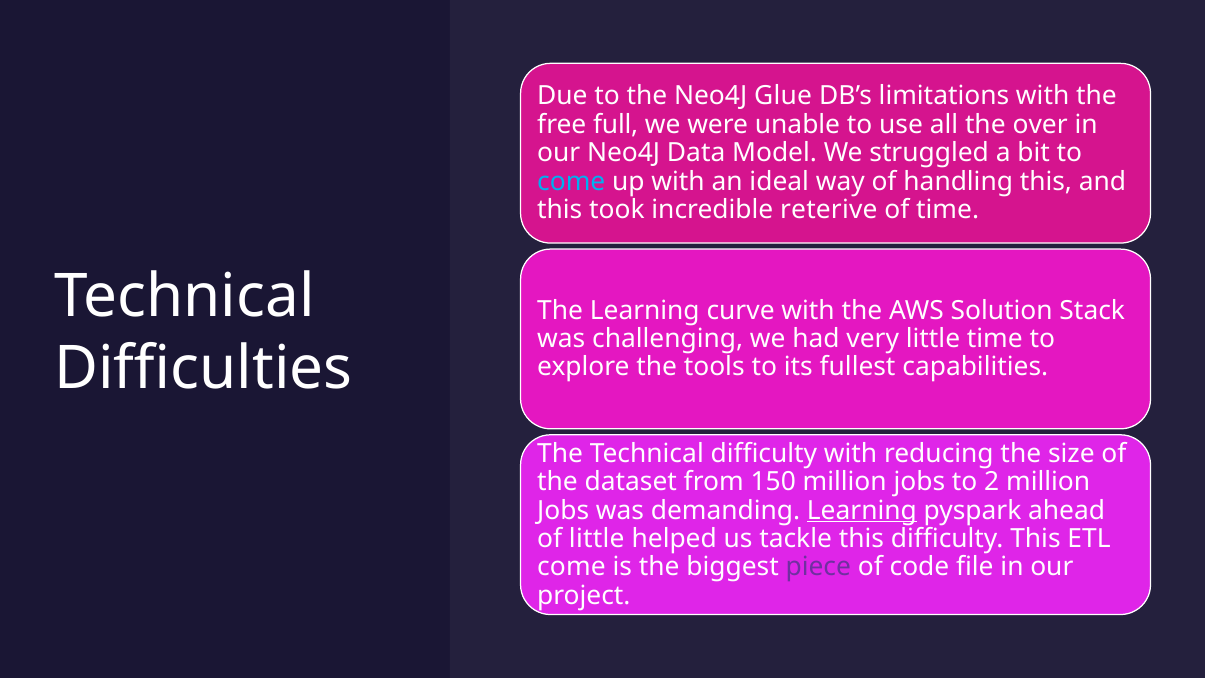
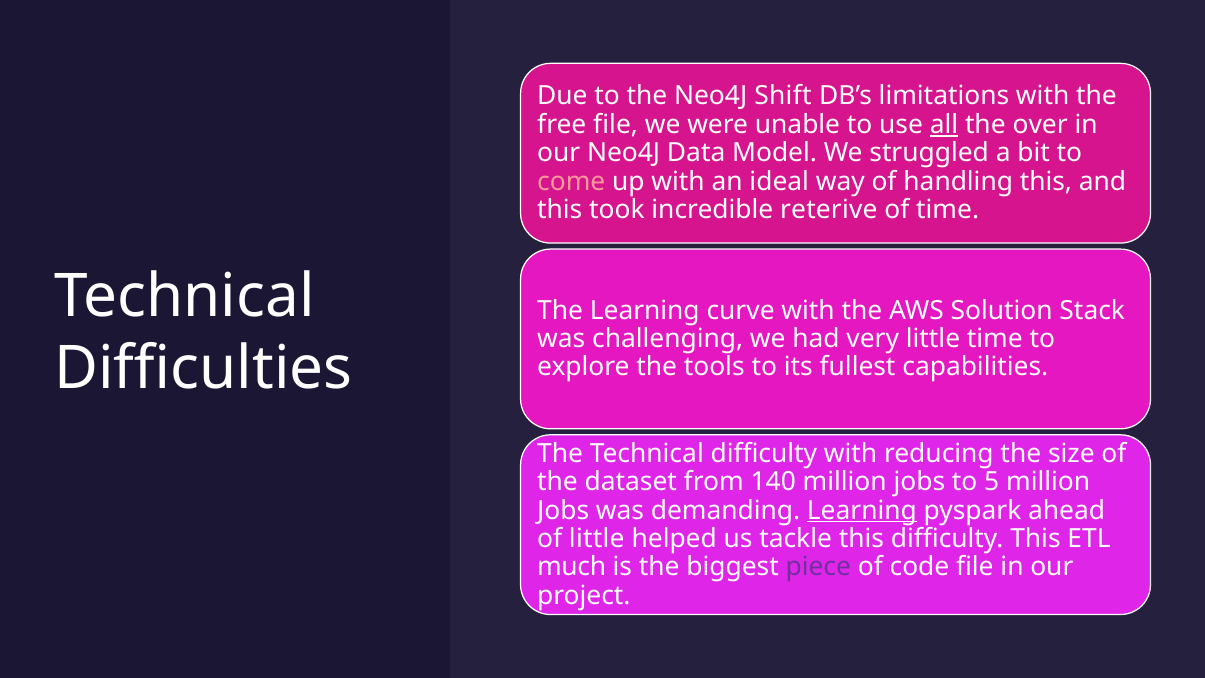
Glue: Glue -> Shift
free full: full -> file
all underline: none -> present
come at (571, 182) colour: light blue -> pink
150: 150 -> 140
2: 2 -> 5
come at (571, 567): come -> much
